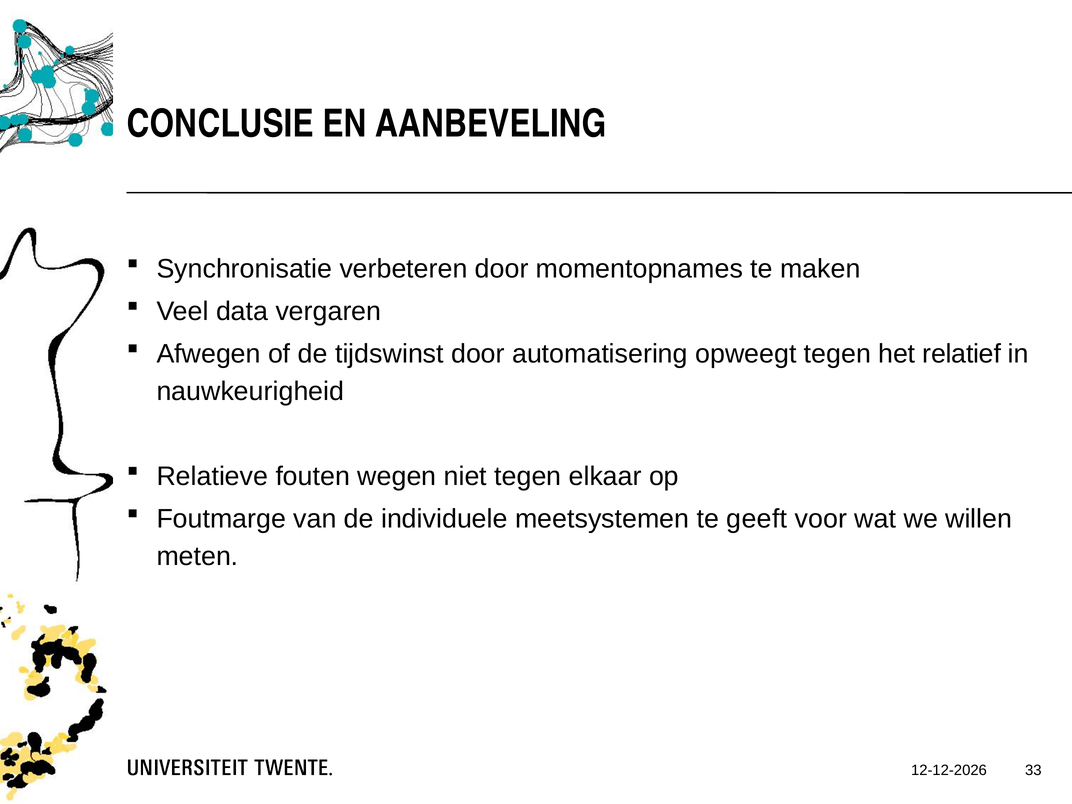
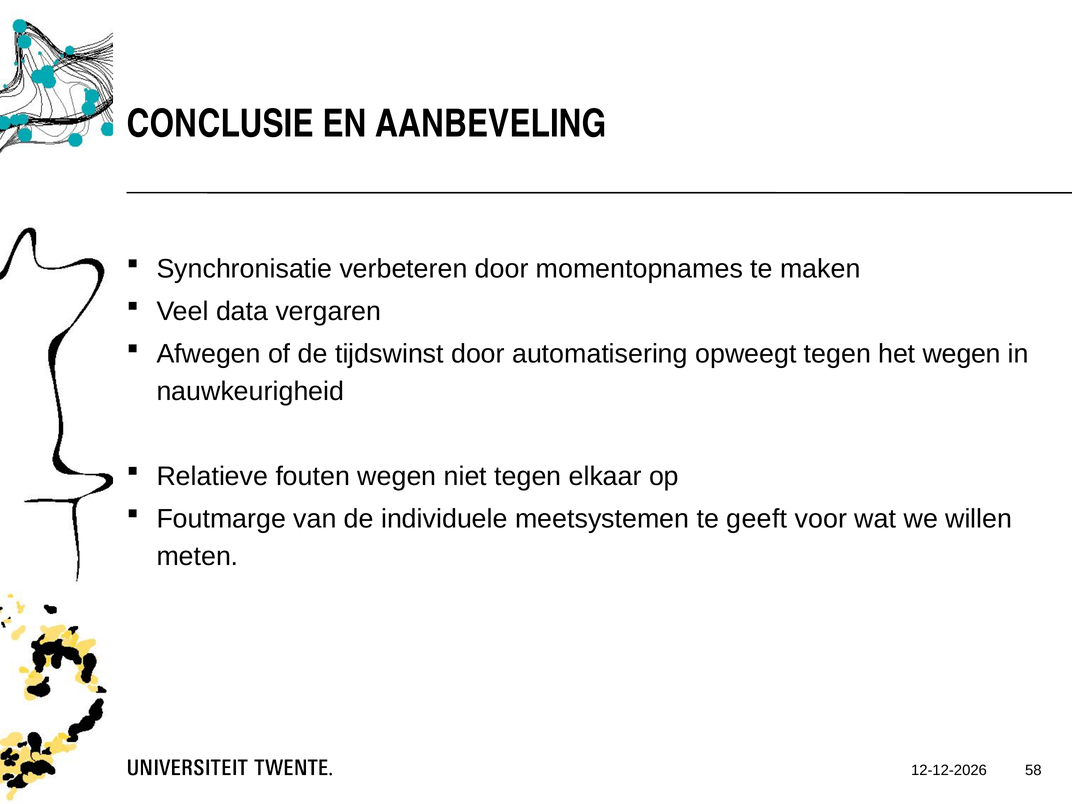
het relatief: relatief -> wegen
33: 33 -> 58
